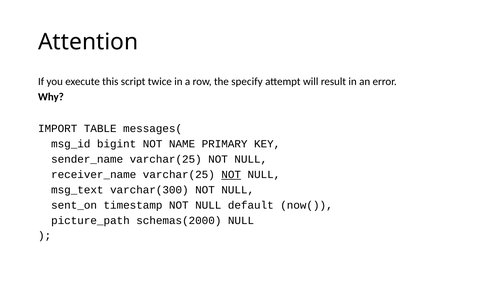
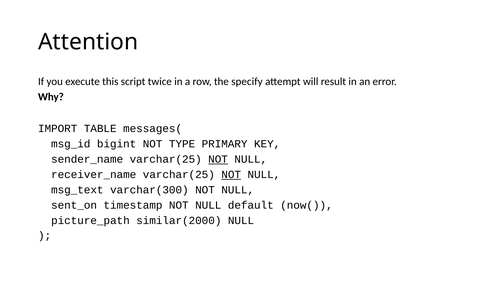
NAME: NAME -> TYPE
NOT at (218, 159) underline: none -> present
schemas(2000: schemas(2000 -> similar(2000
